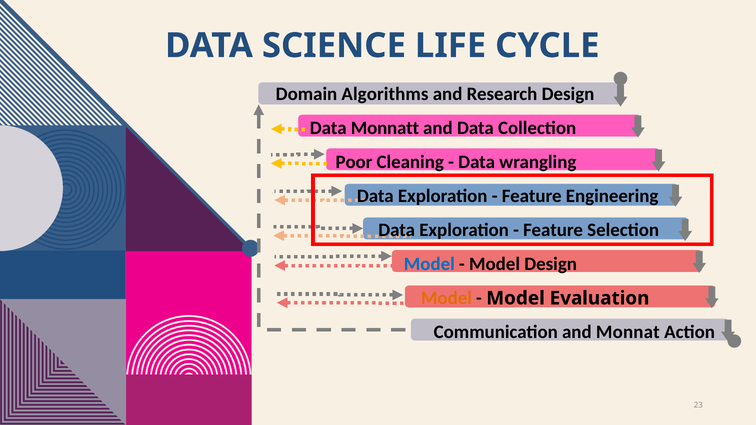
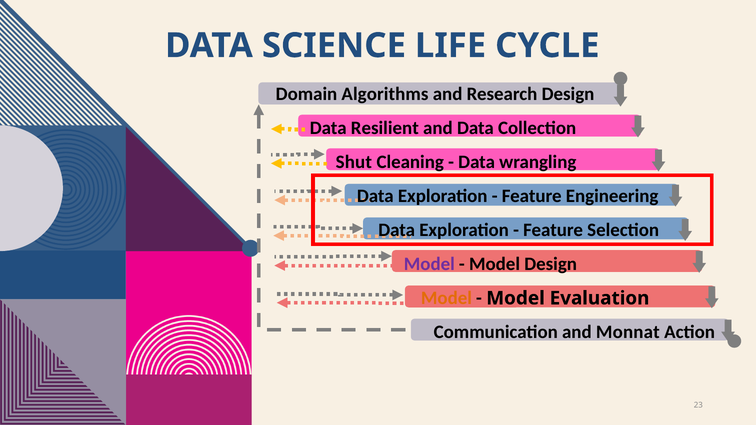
Monnatt: Monnatt -> Resilient
Poor: Poor -> Shut
Model at (429, 264) colour: blue -> purple
